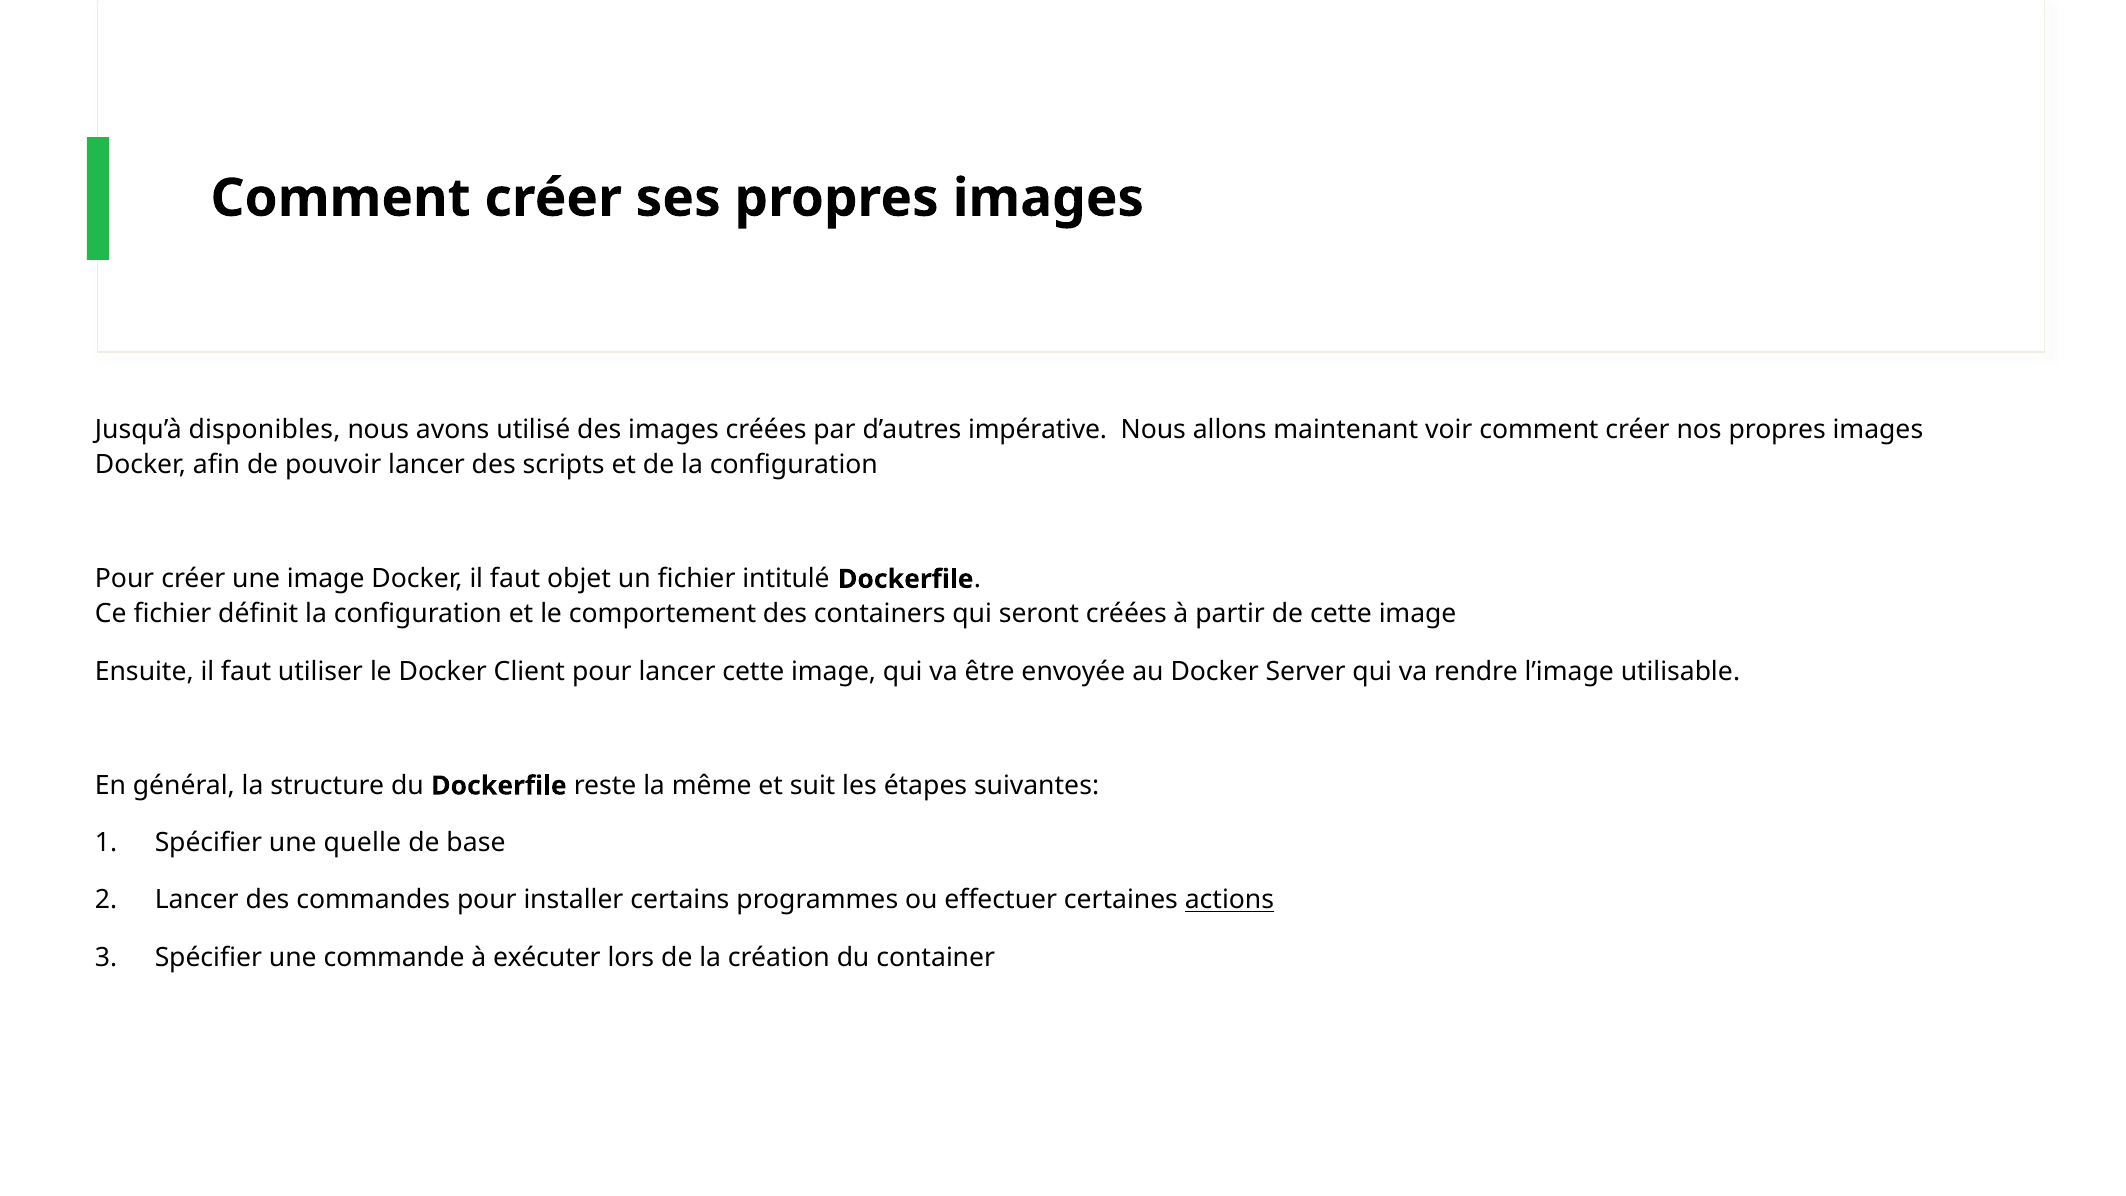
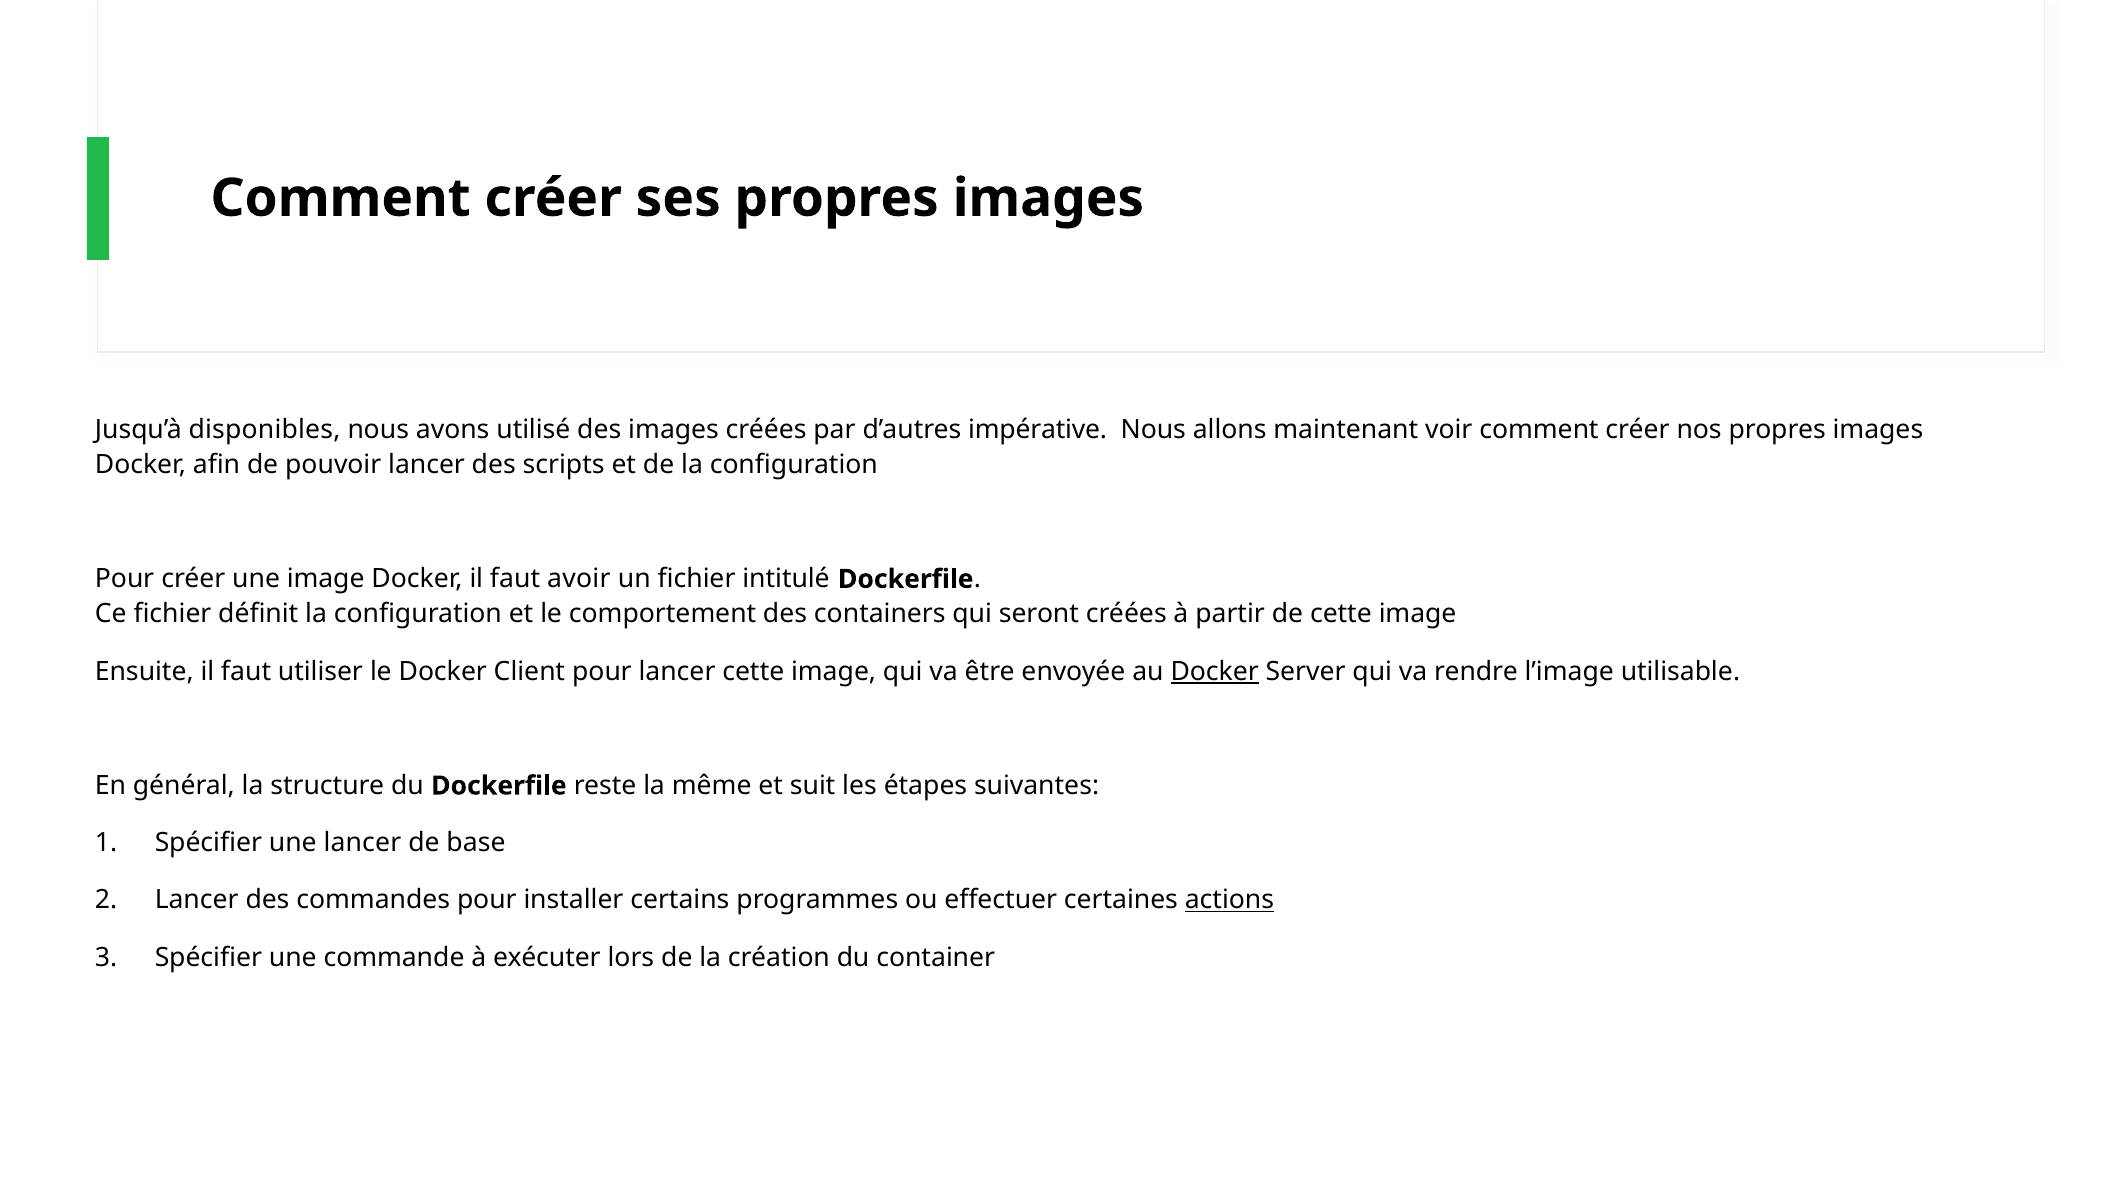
objet: objet -> avoir
Docker at (1215, 671) underline: none -> present
une quelle: quelle -> lancer
